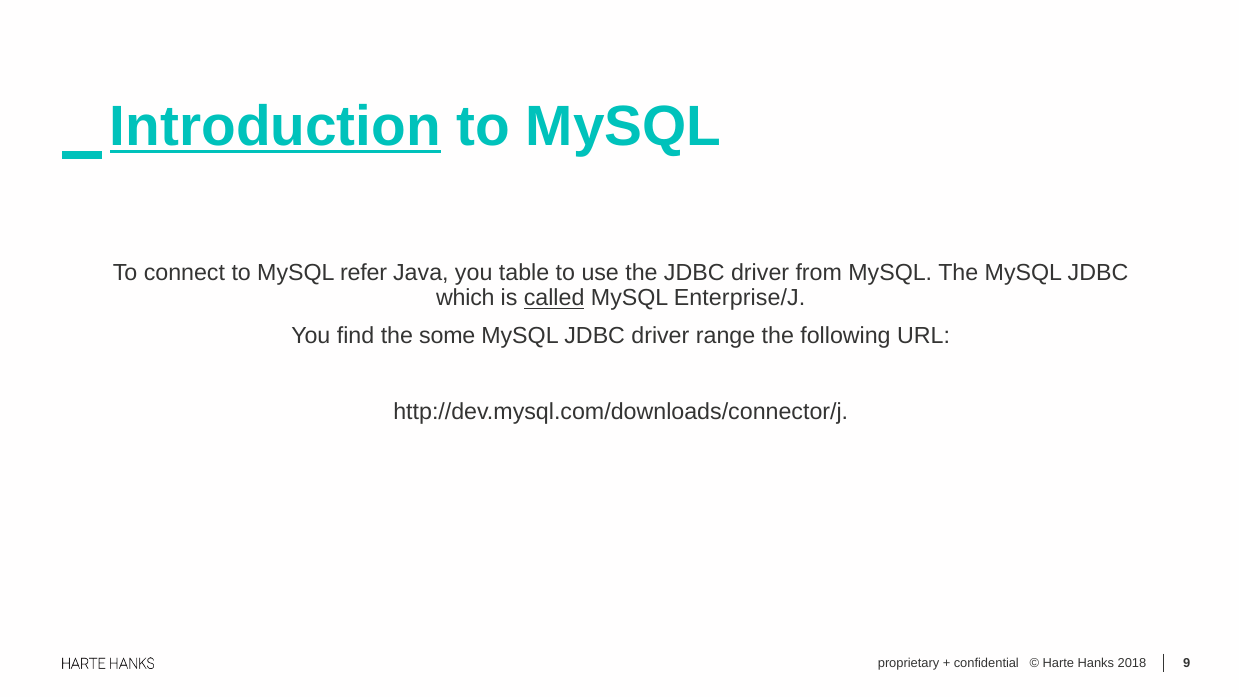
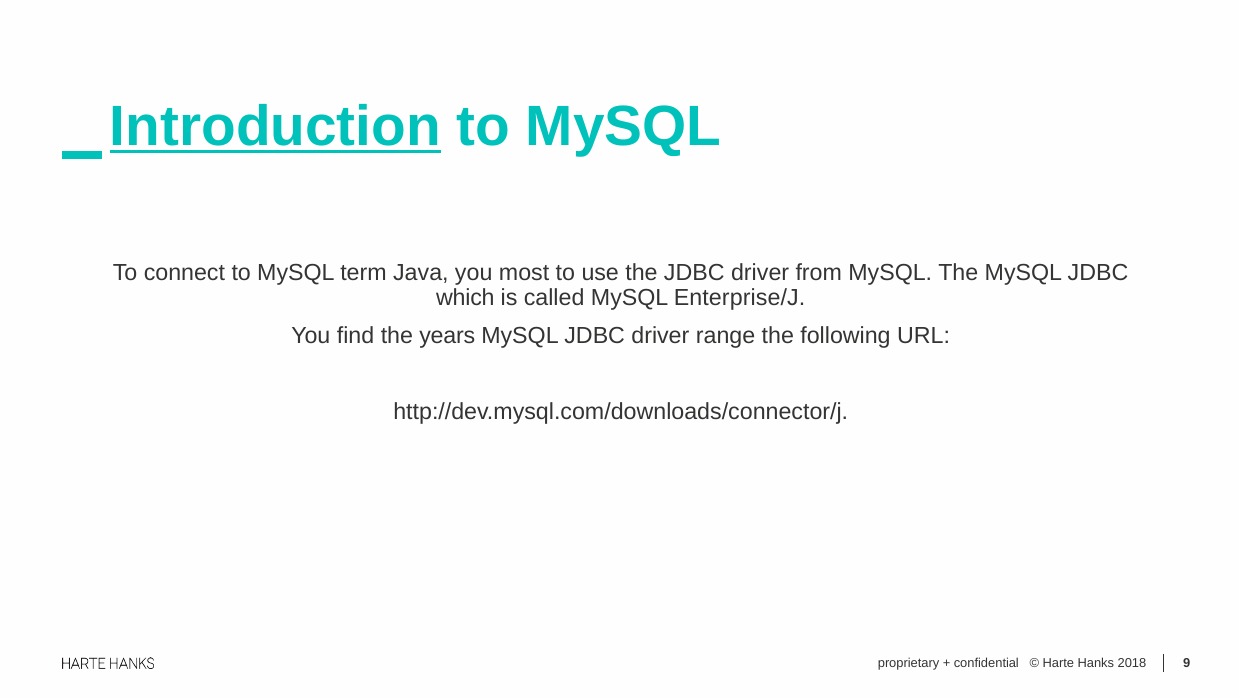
refer: refer -> term
table: table -> most
called underline: present -> none
some: some -> years
